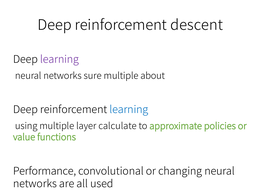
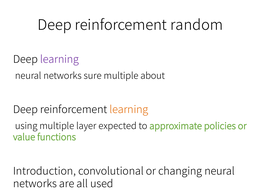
descent: descent -> random
learning at (129, 110) colour: blue -> orange
calculate: calculate -> expected
Performance: Performance -> Introduction
